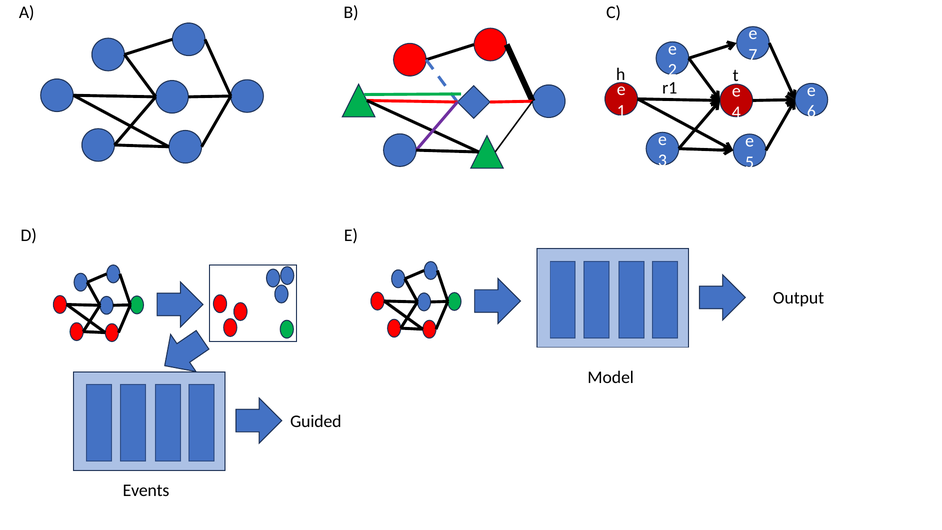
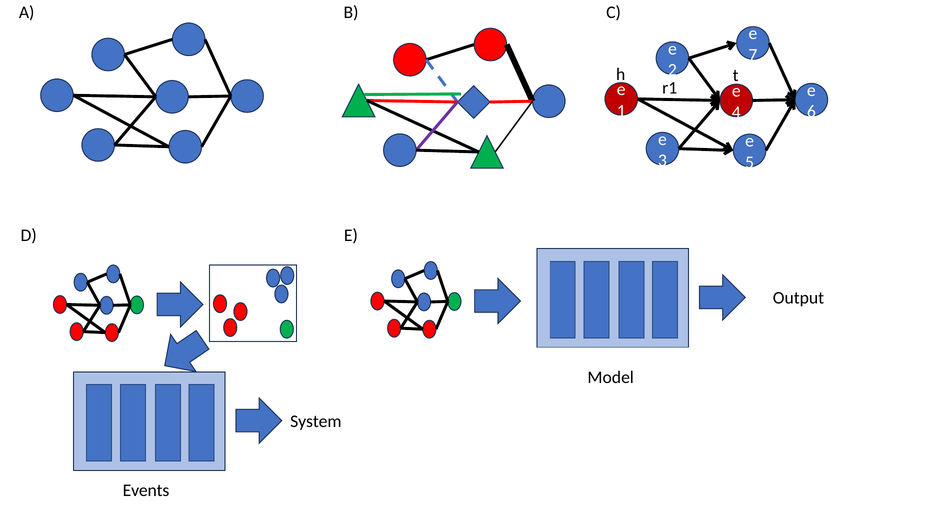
Guided: Guided -> System
